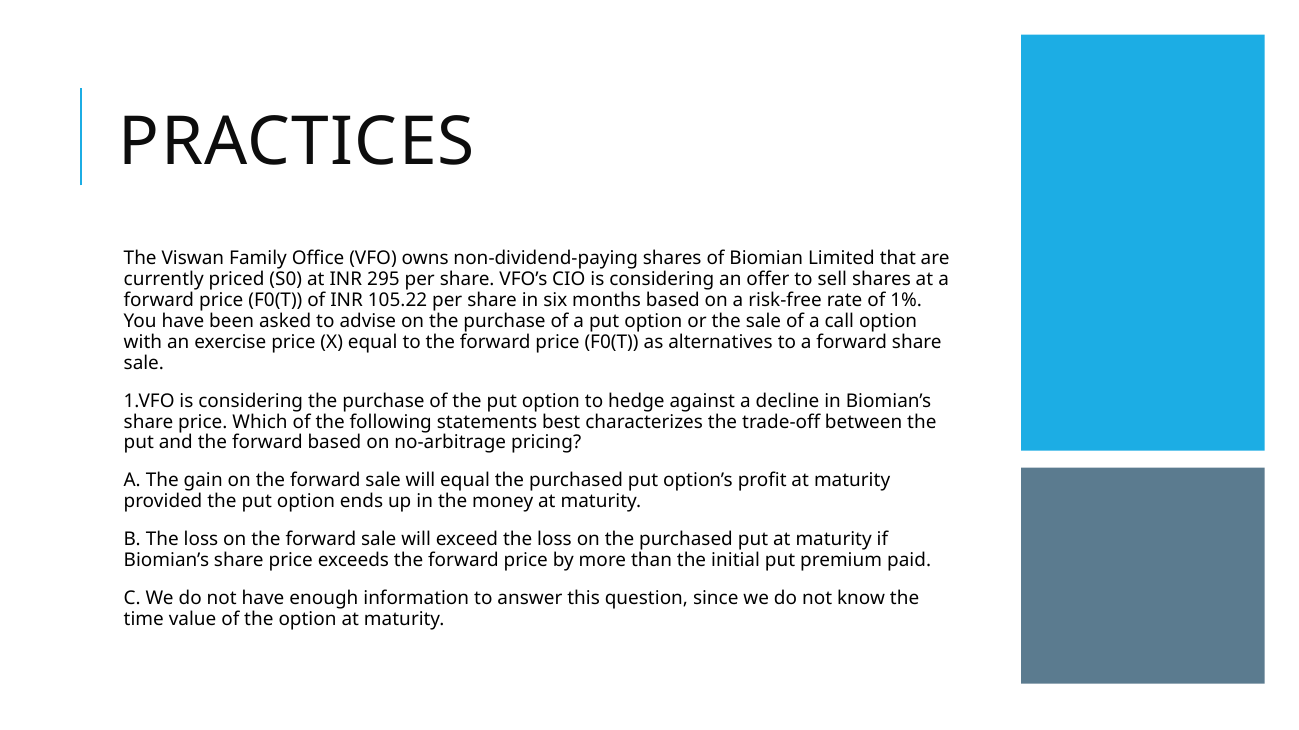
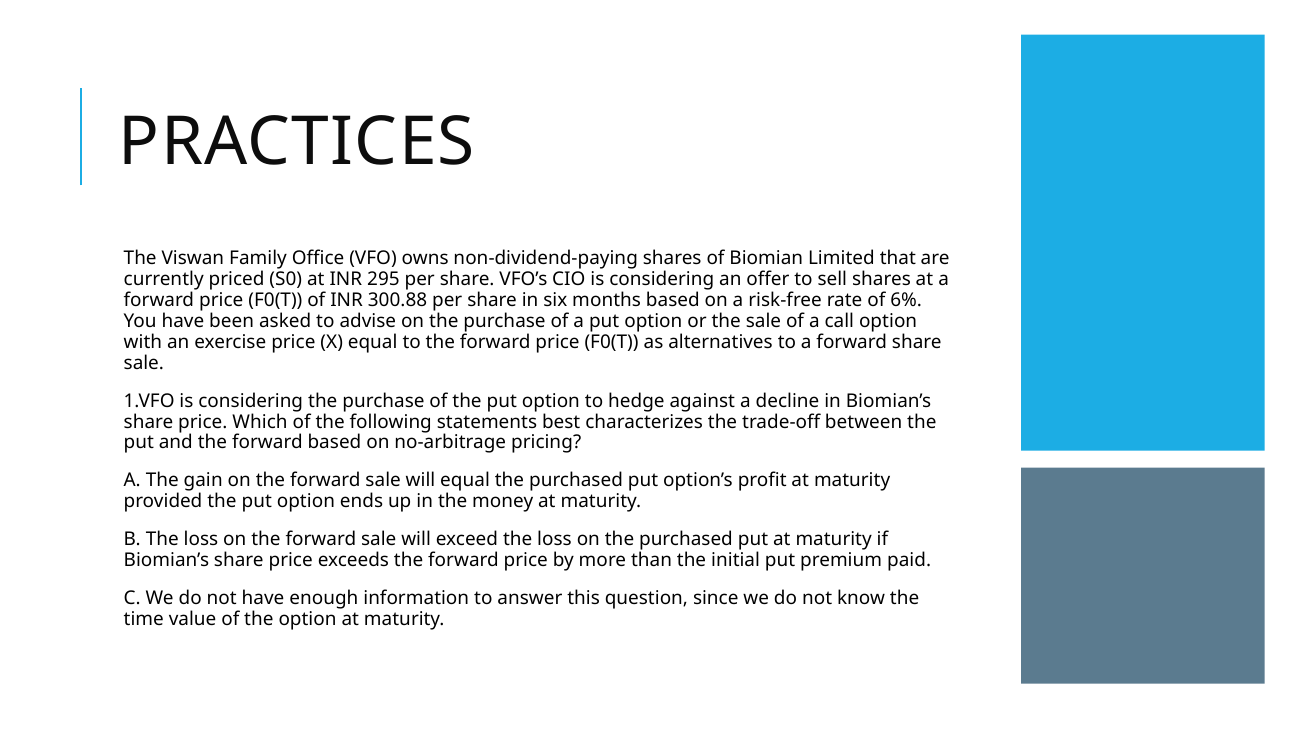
105.22: 105.22 -> 300.88
1%: 1% -> 6%
